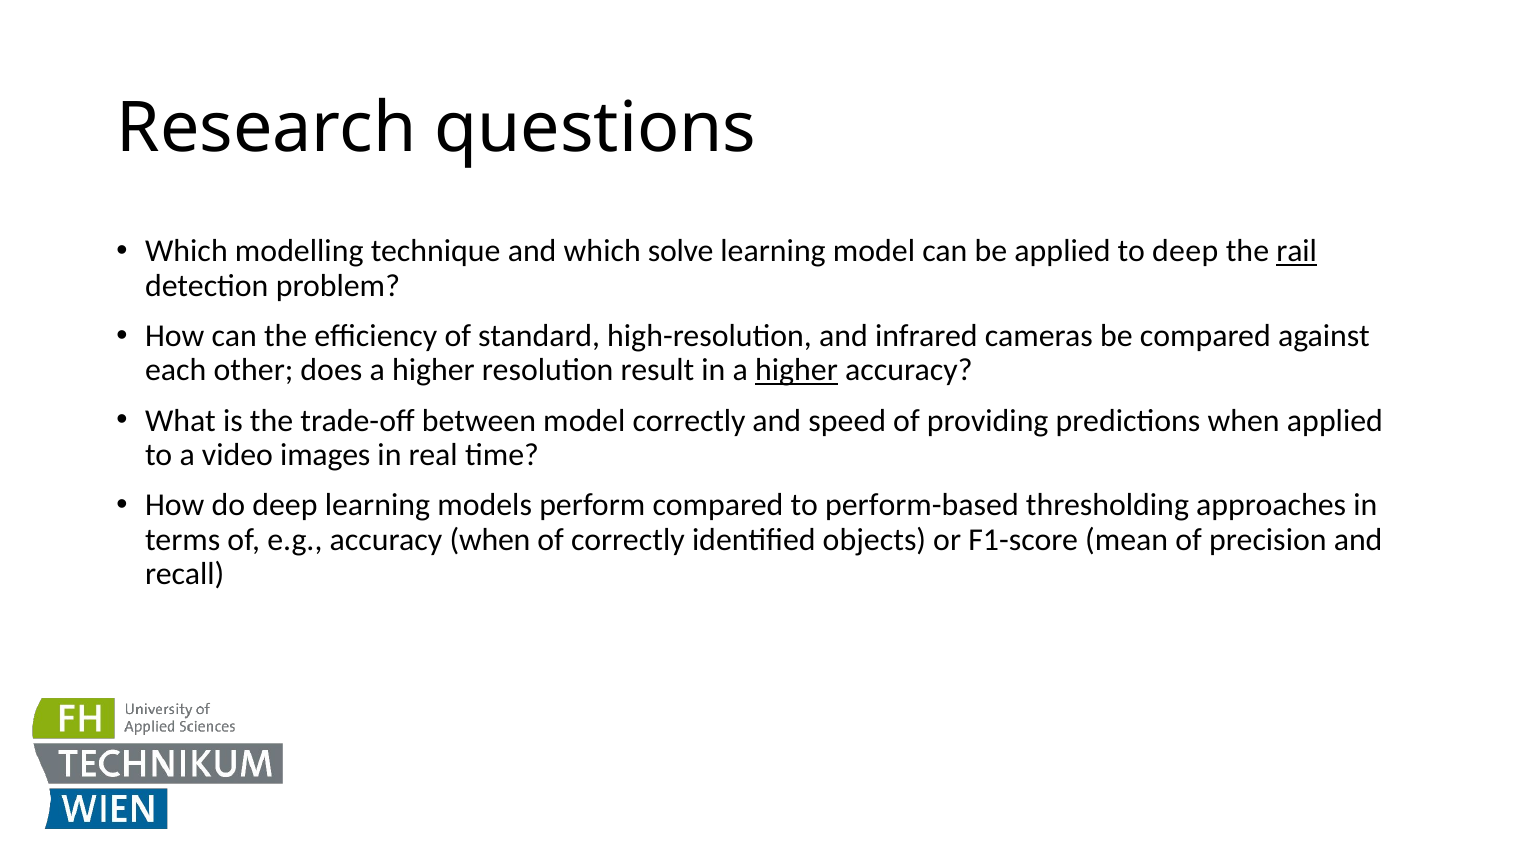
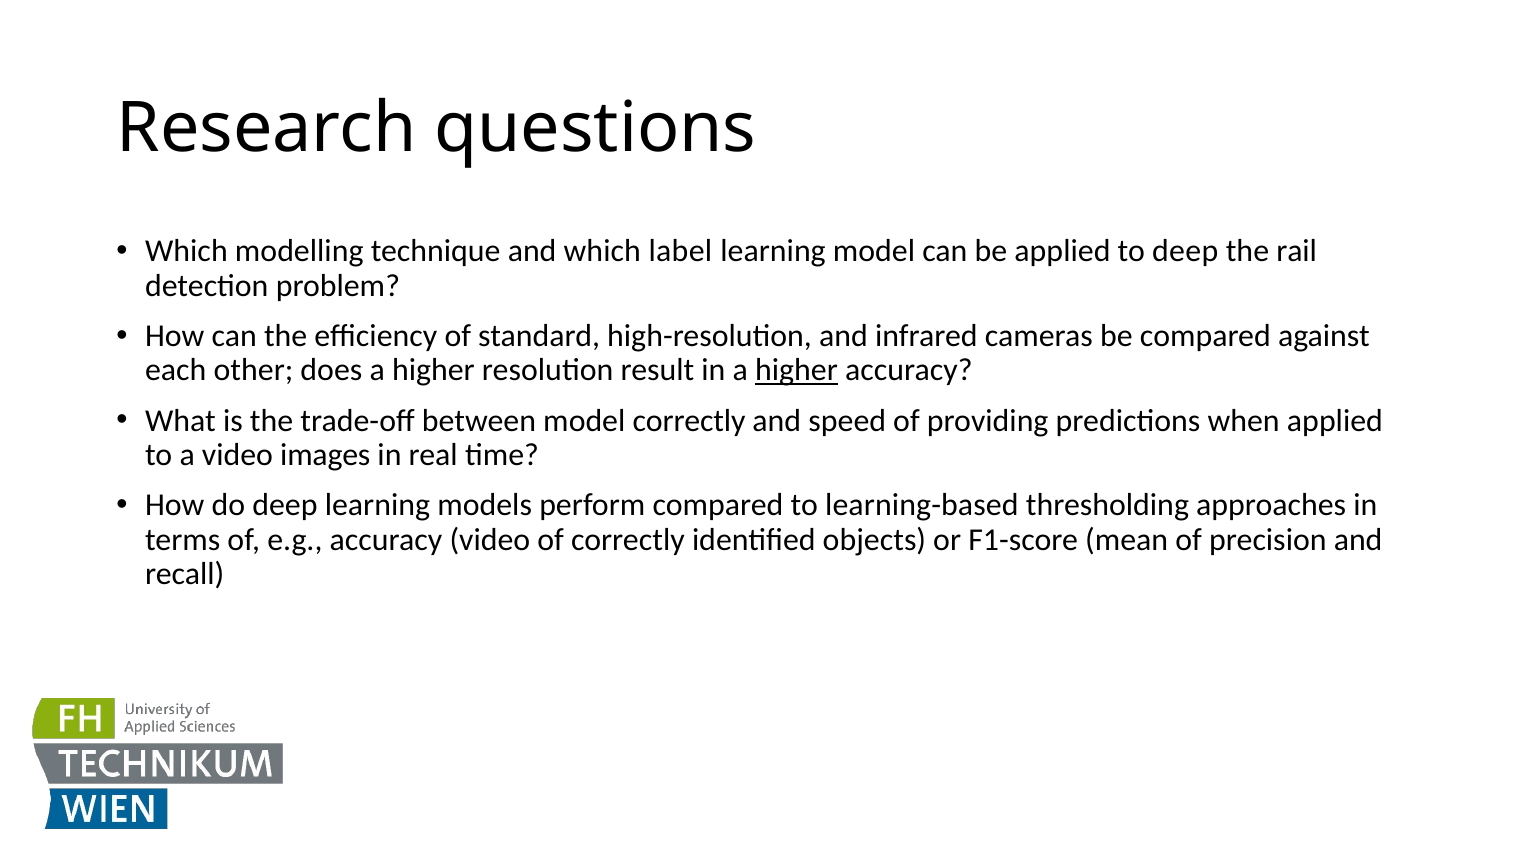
solve: solve -> label
rail underline: present -> none
perform-based: perform-based -> learning-based
accuracy when: when -> video
